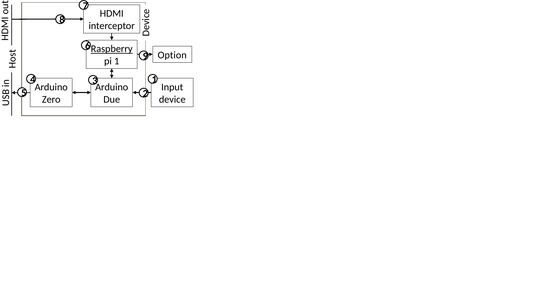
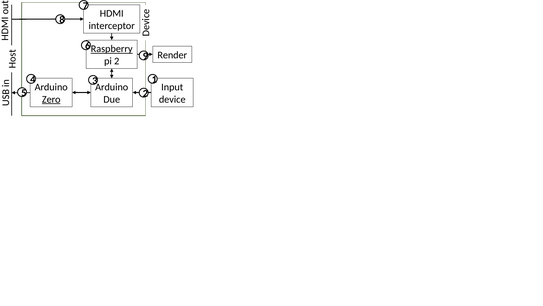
Option: Option -> Render
pi 1: 1 -> 2
Zero underline: none -> present
